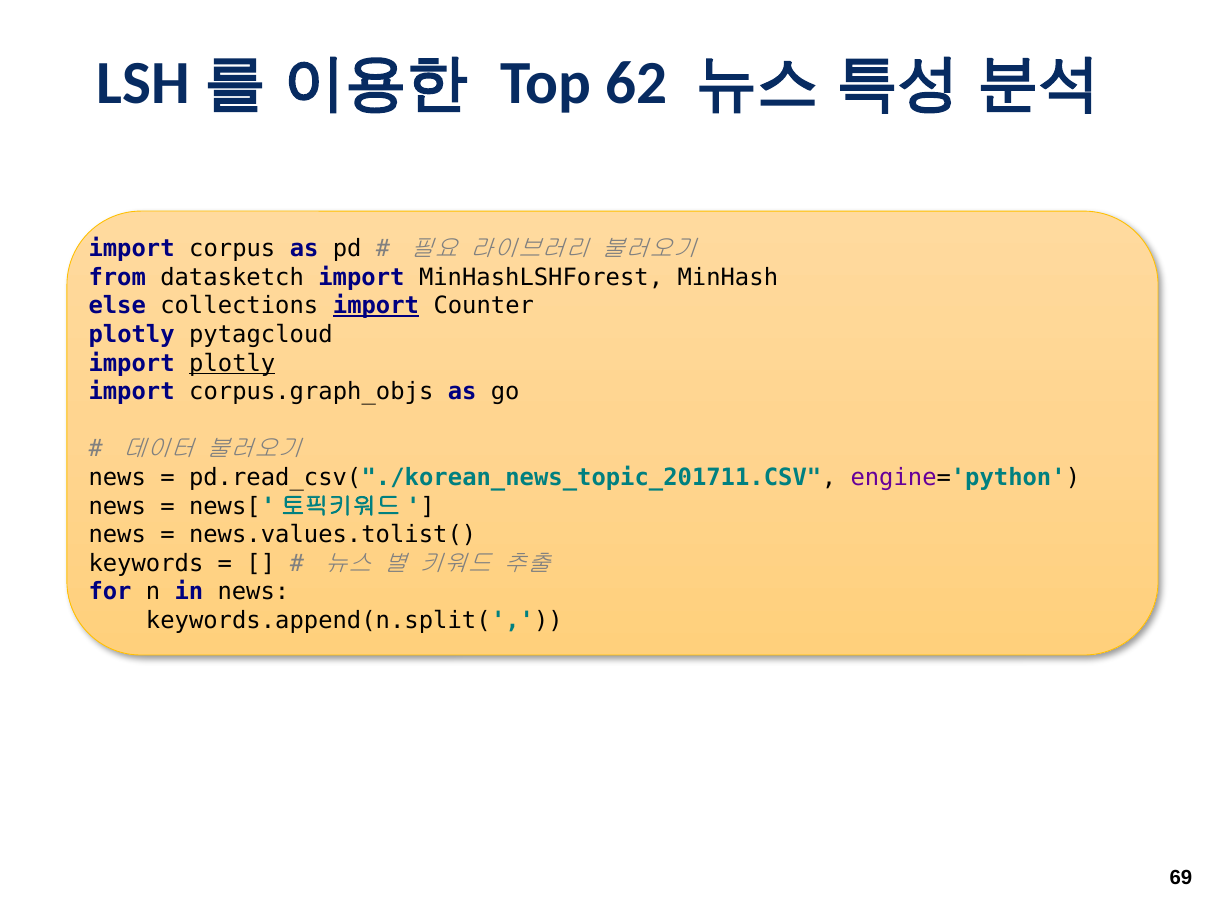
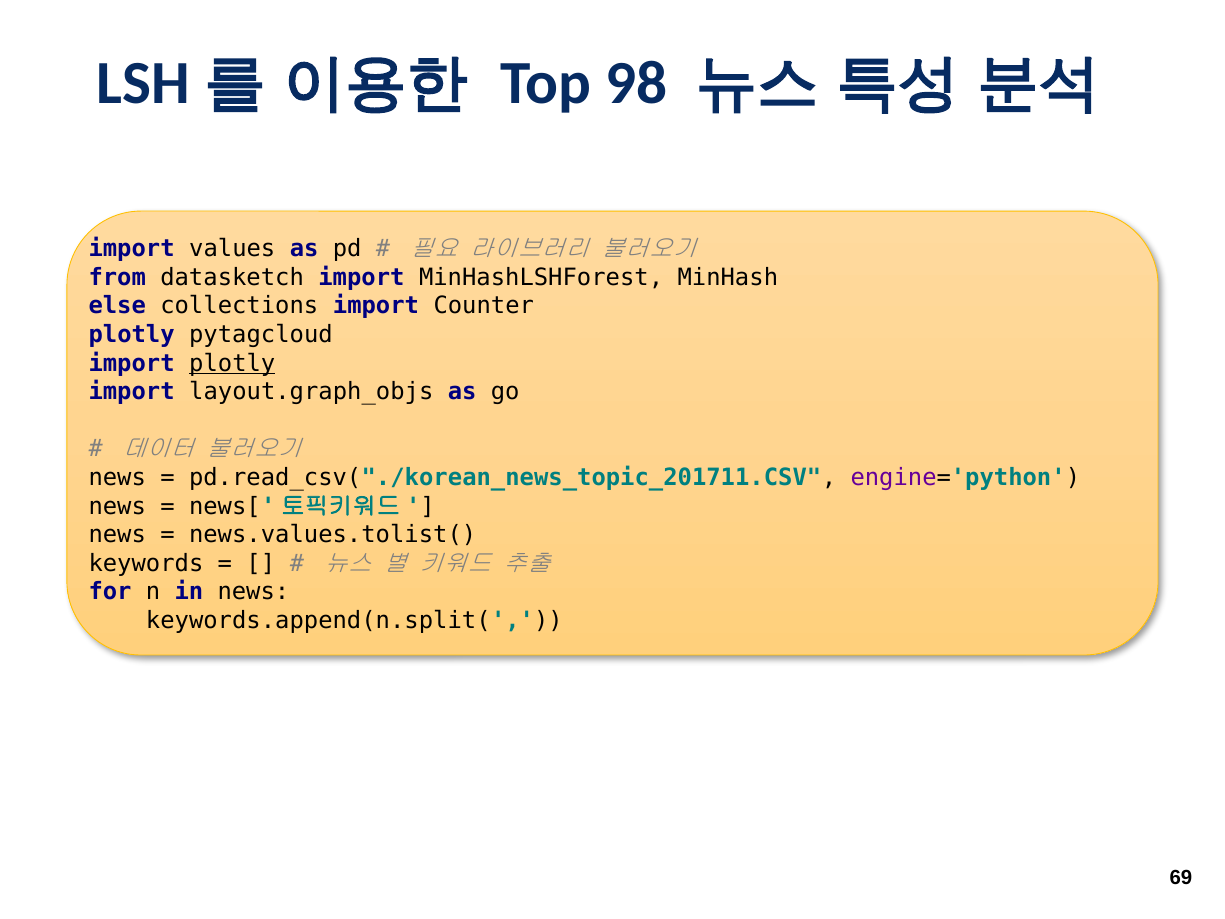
62: 62 -> 98
corpus: corpus -> values
import at (376, 306) underline: present -> none
corpus.graph_objs: corpus.graph_objs -> layout.graph_objs
